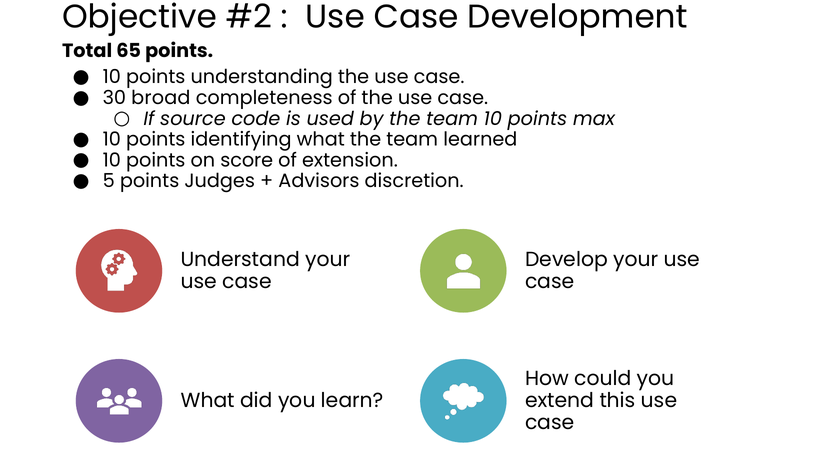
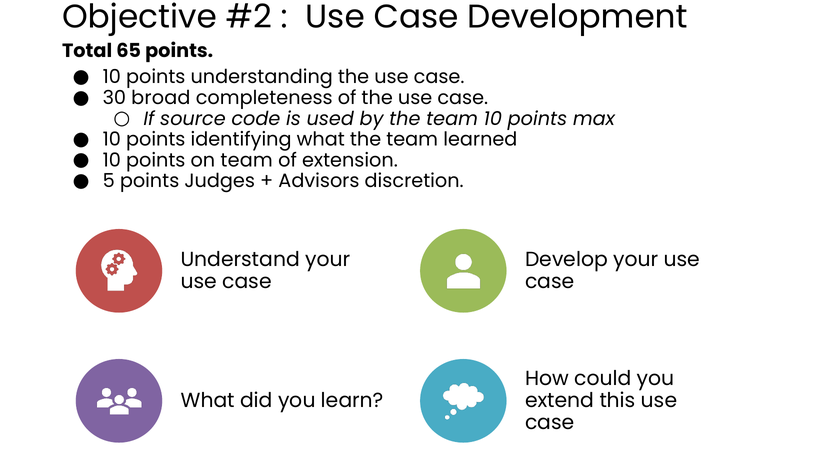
on score: score -> team
